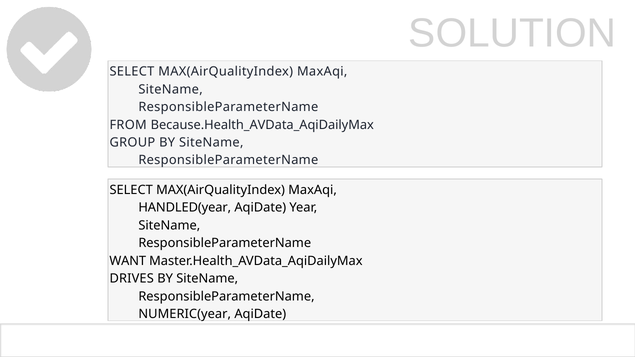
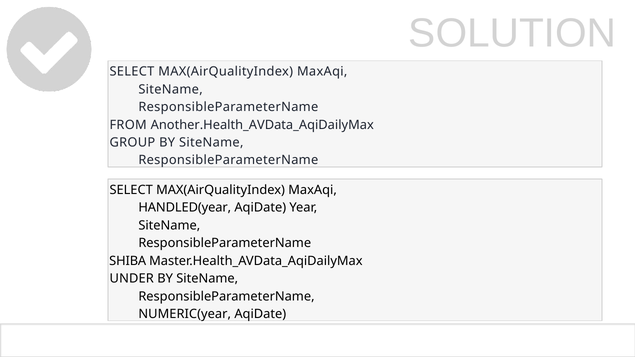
Because.Health_AVData_AqiDailyMax: Because.Health_AVData_AqiDailyMax -> Another.Health_AVData_AqiDailyMax
WANT: WANT -> SHIBA
DRIVES: DRIVES -> UNDER
